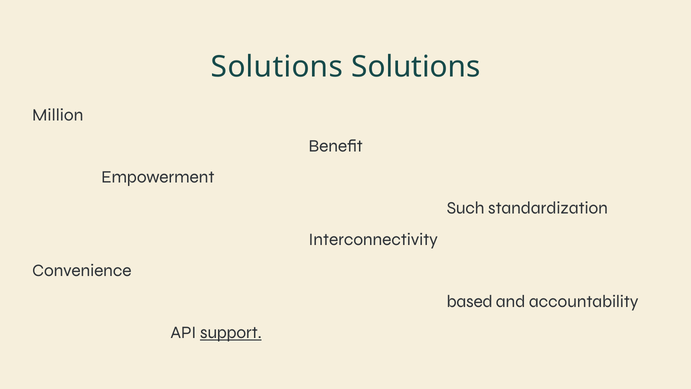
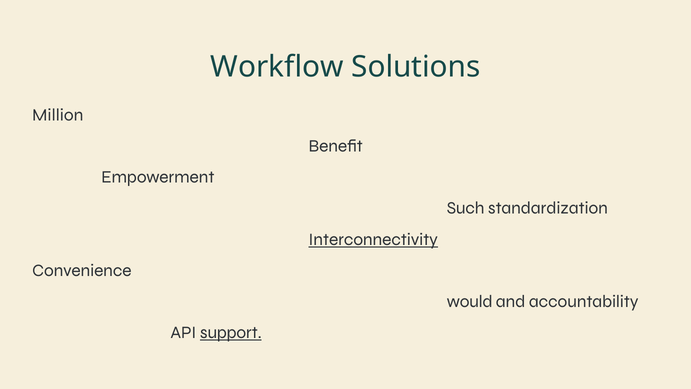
Solutions at (277, 67): Solutions -> Workflow
Interconnectivity underline: none -> present
based: based -> would
